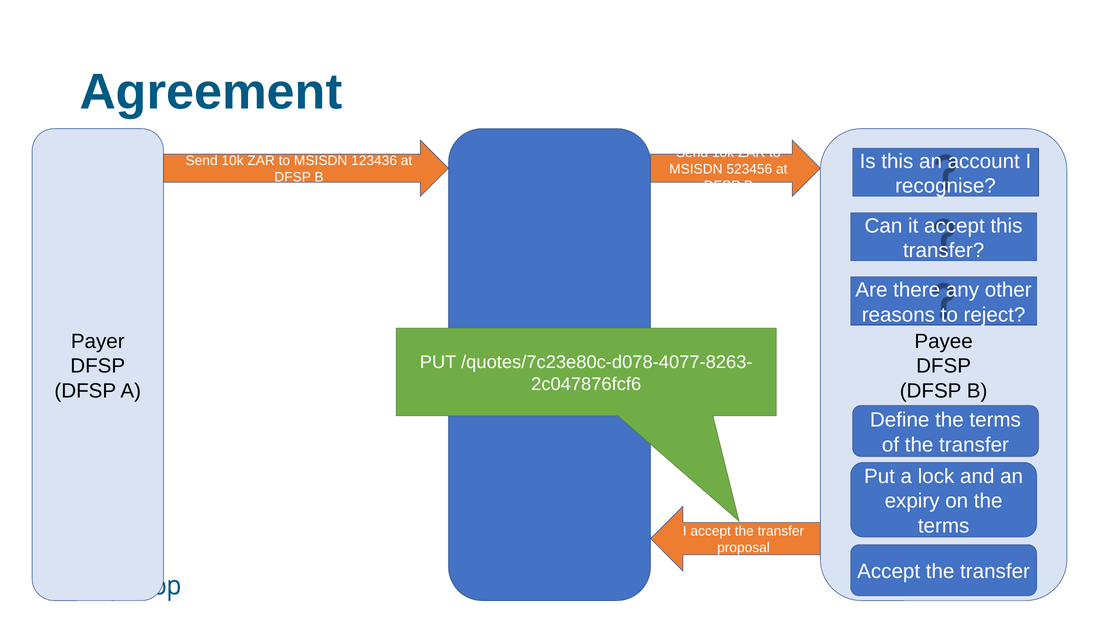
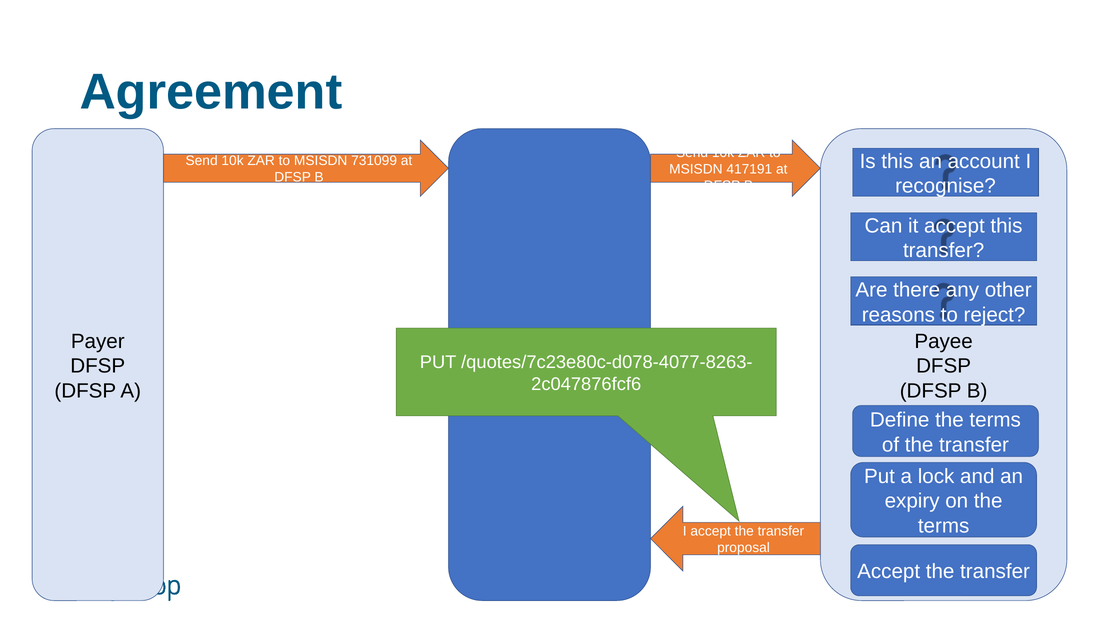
123436: 123436 -> 731099
523456: 523456 -> 417191
